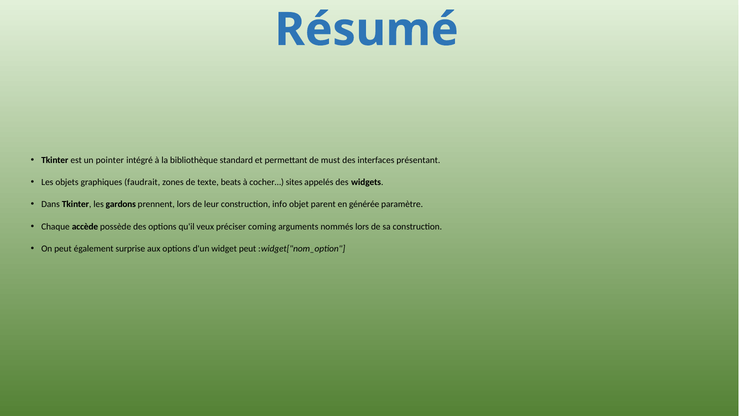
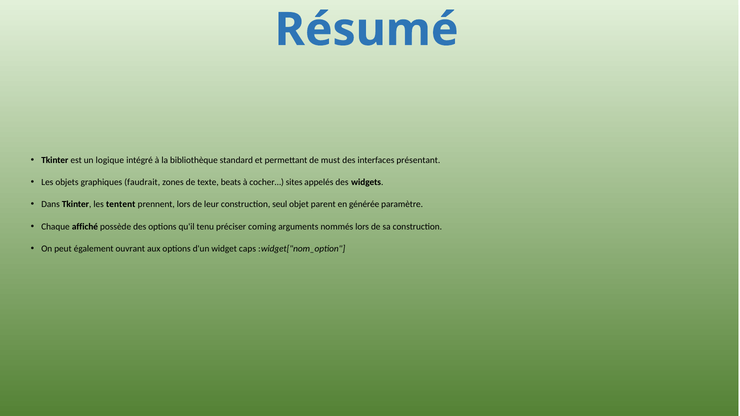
pointer: pointer -> logique
gardons: gardons -> tentent
info: info -> seul
accède: accède -> affiché
veux: veux -> tenu
surprise: surprise -> ouvrant
widget peut: peut -> caps
